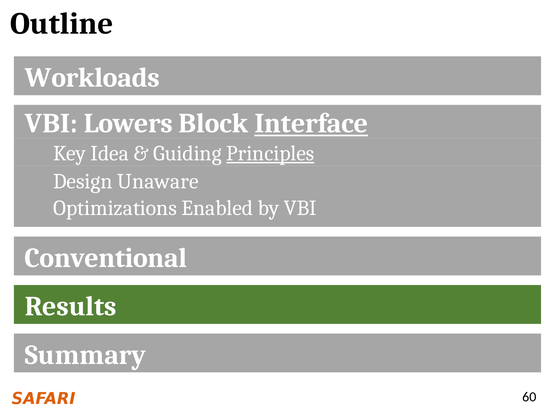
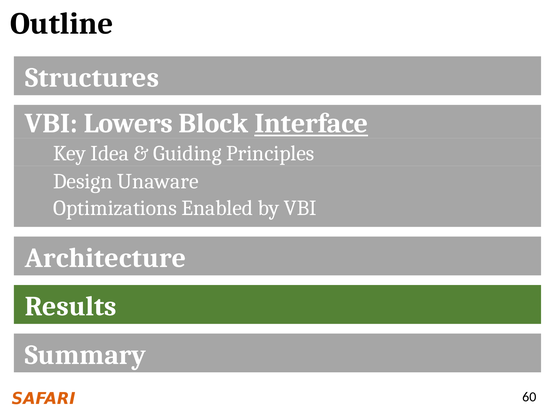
Workloads: Workloads -> Structures
Principles underline: present -> none
Conventional: Conventional -> Architecture
